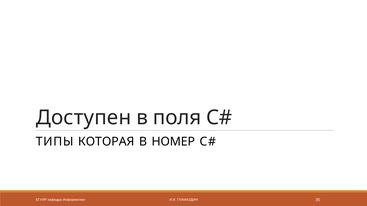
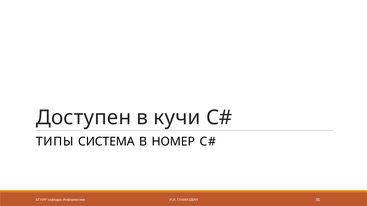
поля: поля -> кучи
КОТОРАЯ: КОТОРАЯ -> СИСТЕМА
